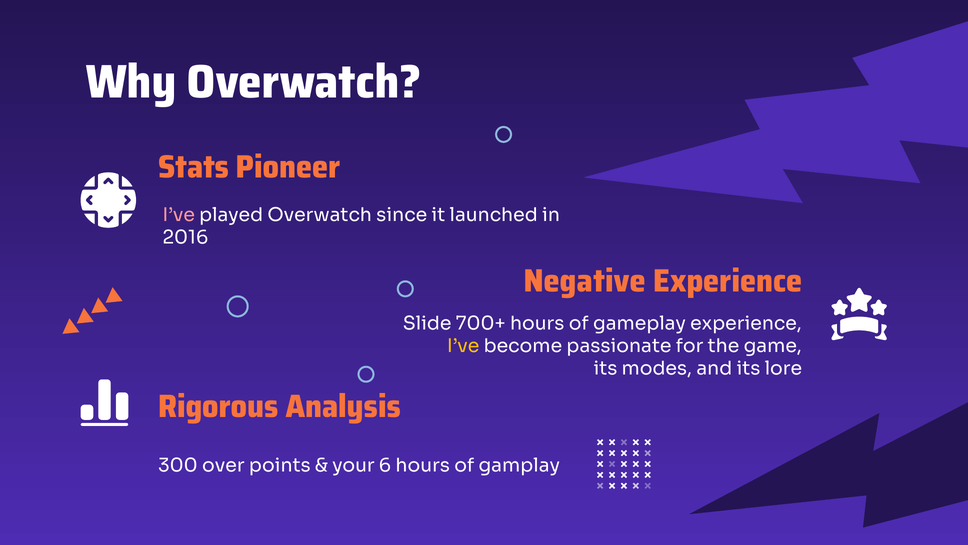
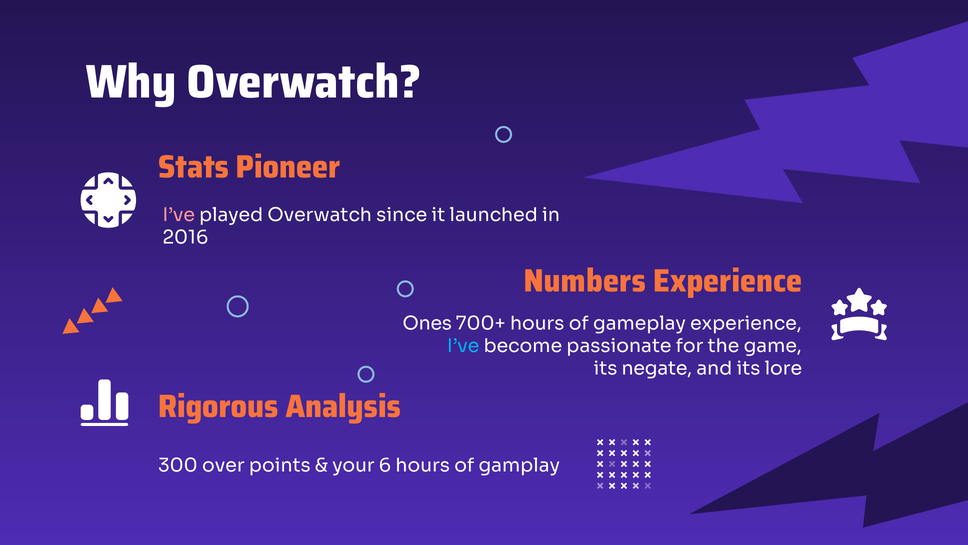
Negative: Negative -> Numbers
Slide: Slide -> Ones
I’ve at (463, 346) colour: yellow -> light blue
modes: modes -> negate
